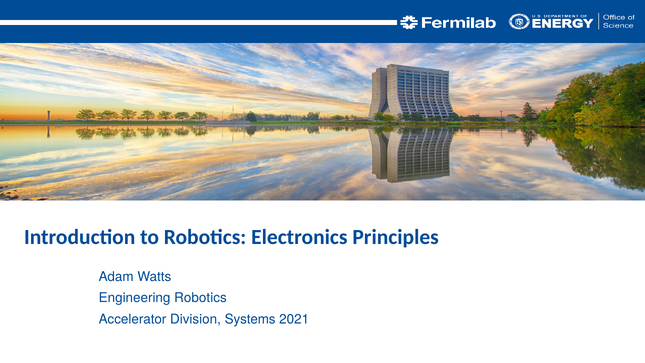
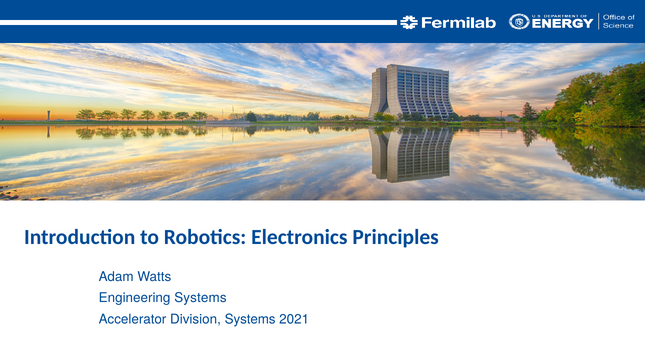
Engineering Robotics: Robotics -> Systems
